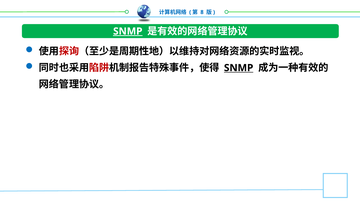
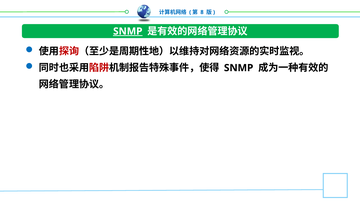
SNMP at (239, 68) underline: present -> none
